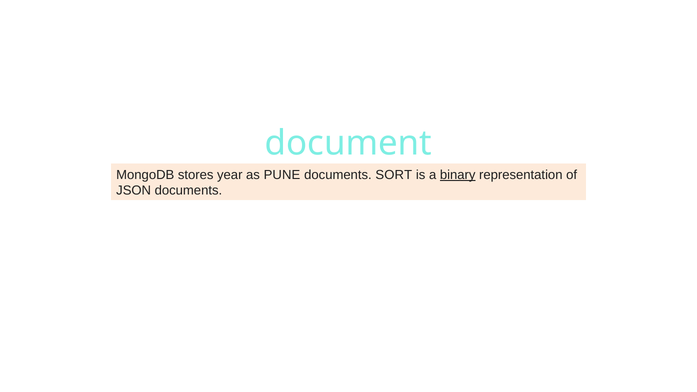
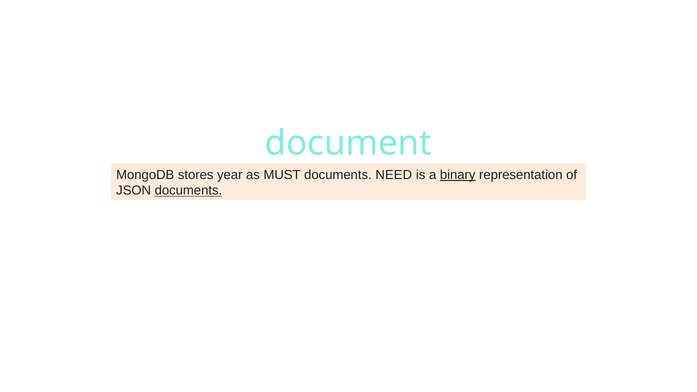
PUNE: PUNE -> MUST
SORT: SORT -> NEED
documents at (188, 191) underline: none -> present
